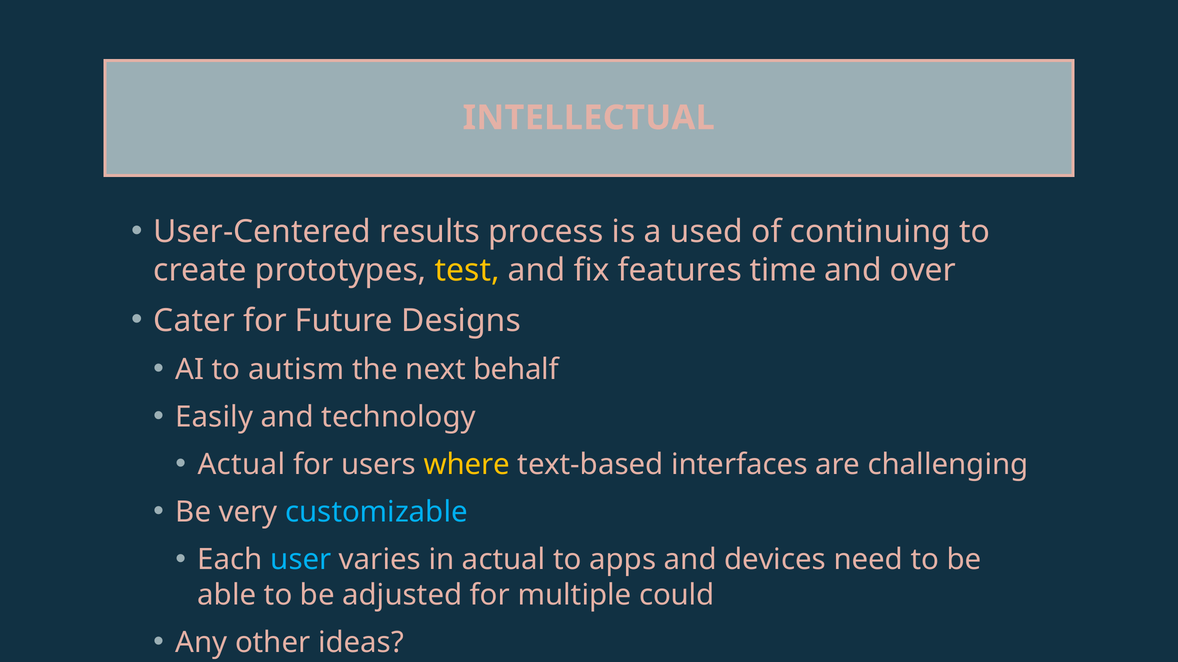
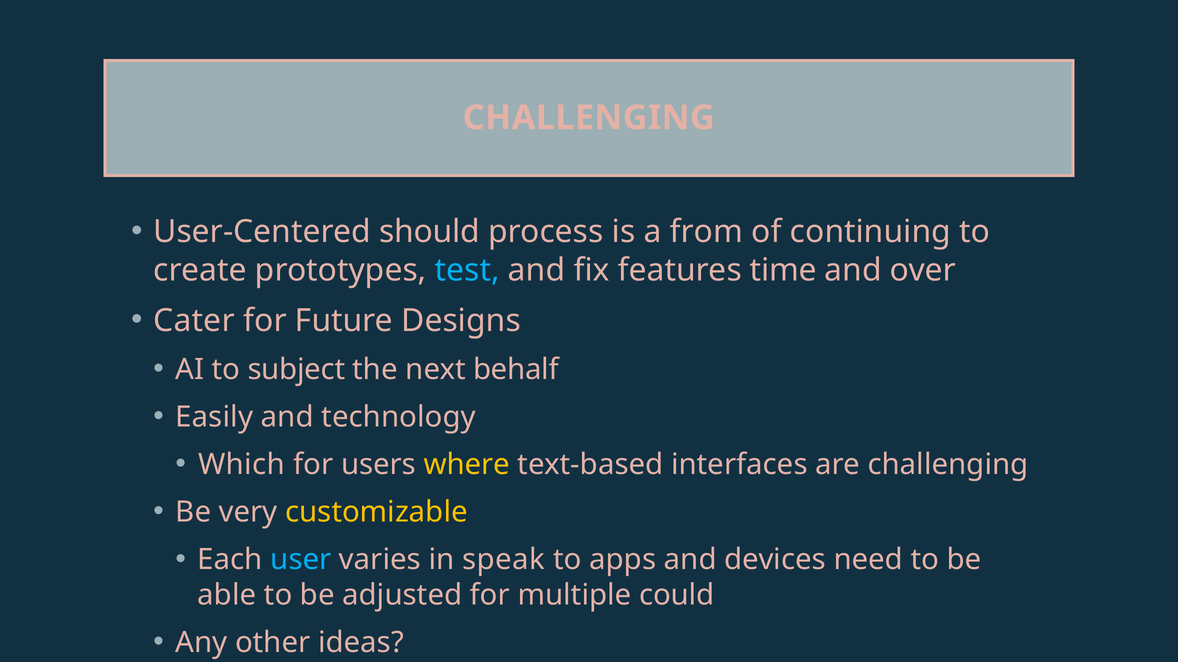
INTELLECTUAL at (589, 118): INTELLECTUAL -> CHALLENGING
results: results -> should
used: used -> from
test colour: yellow -> light blue
autism: autism -> subject
Actual at (241, 465): Actual -> Which
customizable colour: light blue -> yellow
in actual: actual -> speak
